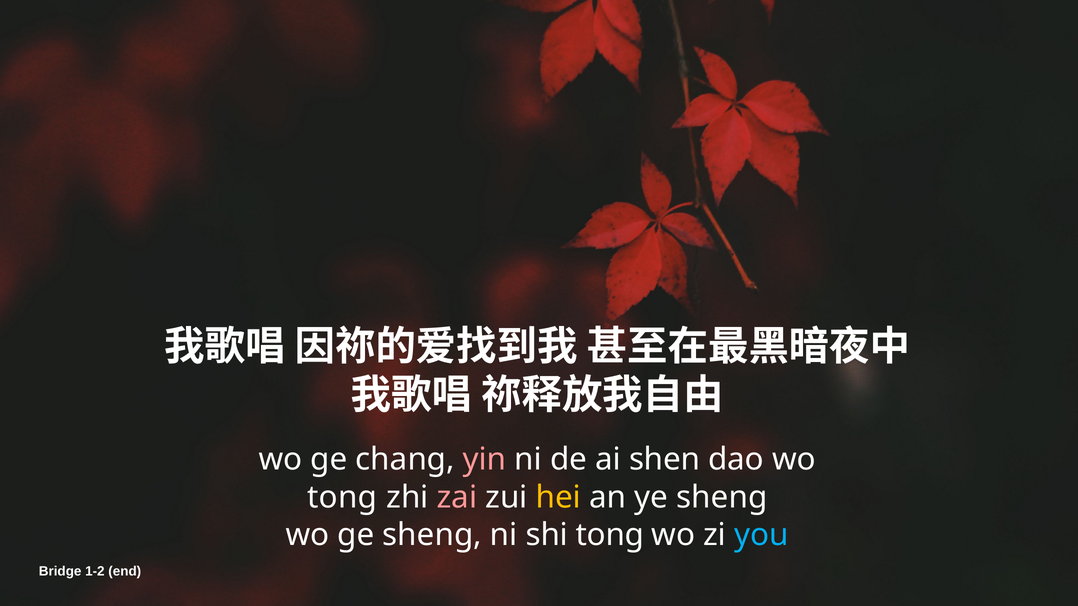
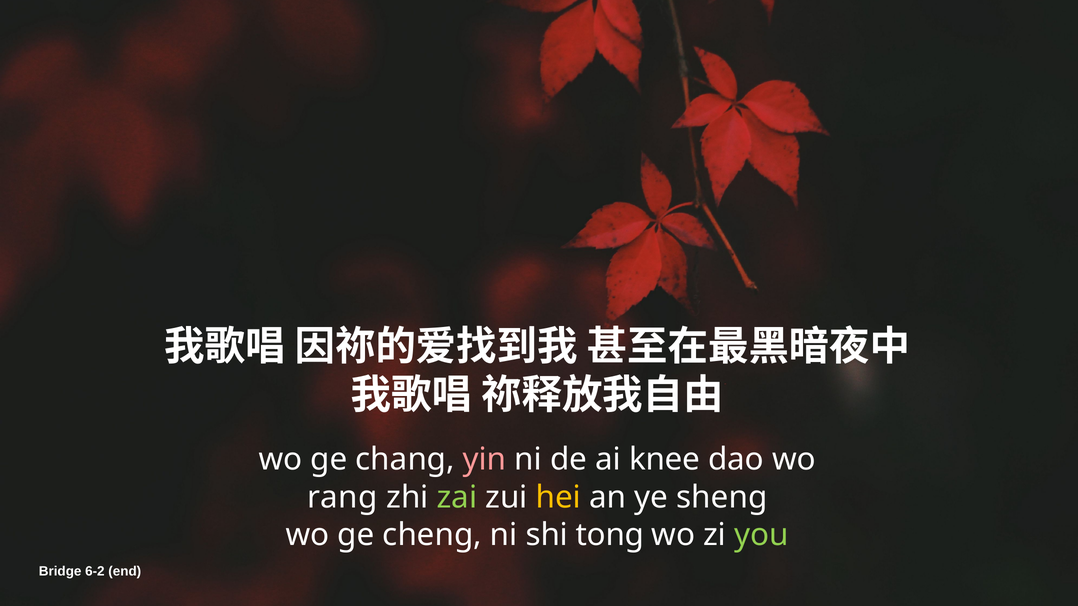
shen: shen -> knee
tong at (342, 498): tong -> rang
zai colour: pink -> light green
ge sheng: sheng -> cheng
you colour: light blue -> light green
1-2: 1-2 -> 6-2
